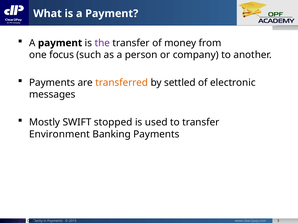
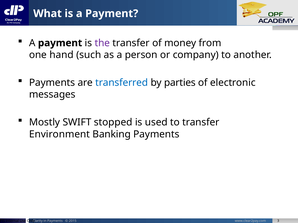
focus: focus -> hand
transferred colour: orange -> blue
settled: settled -> parties
